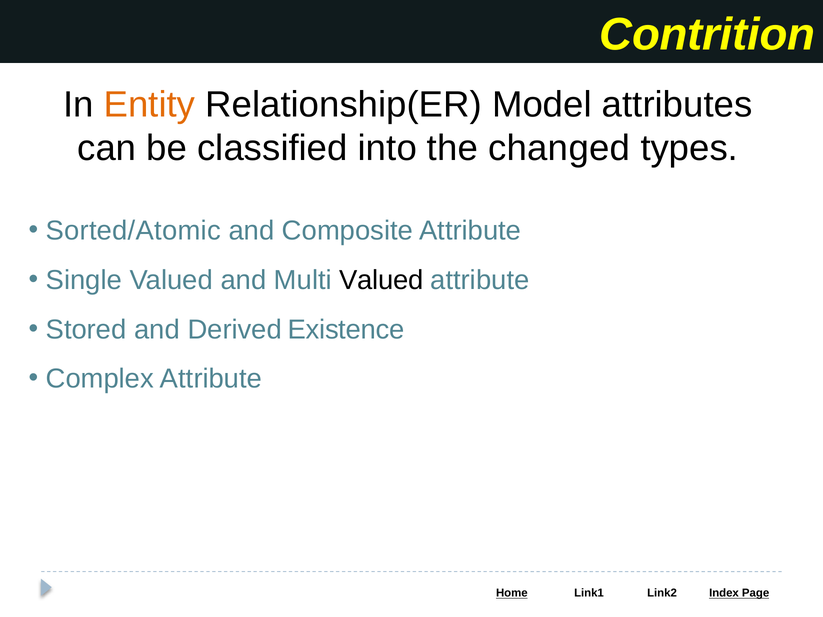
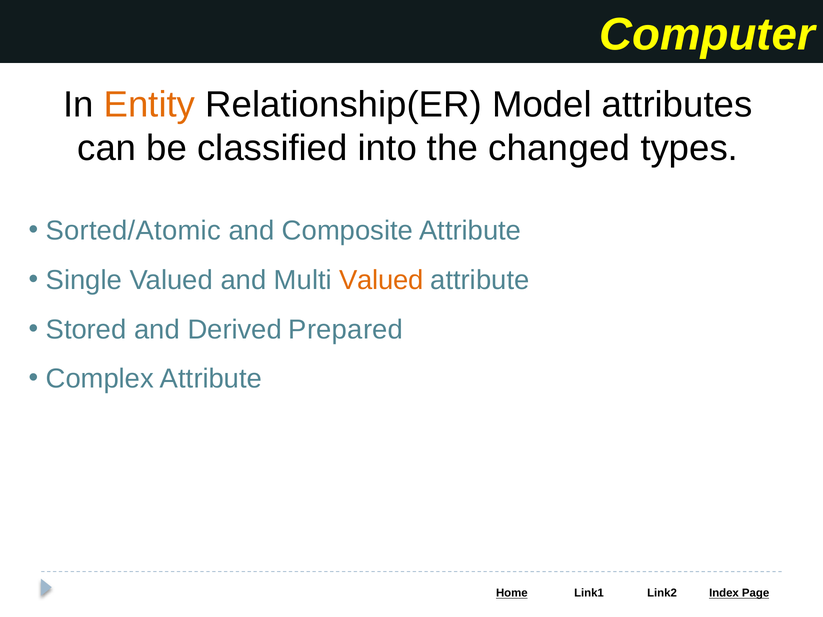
Contrition: Contrition -> Computer
Valued at (381, 280) colour: black -> orange
Existence: Existence -> Prepared
